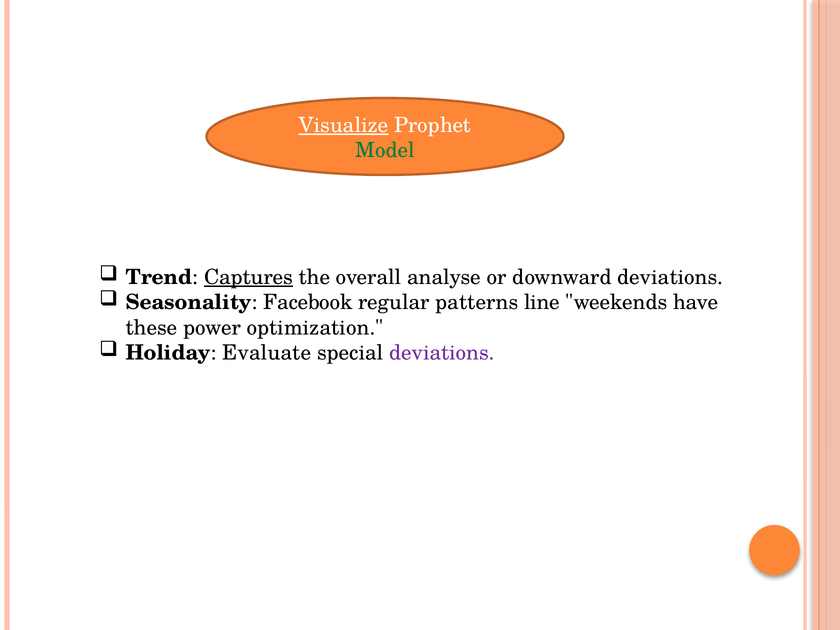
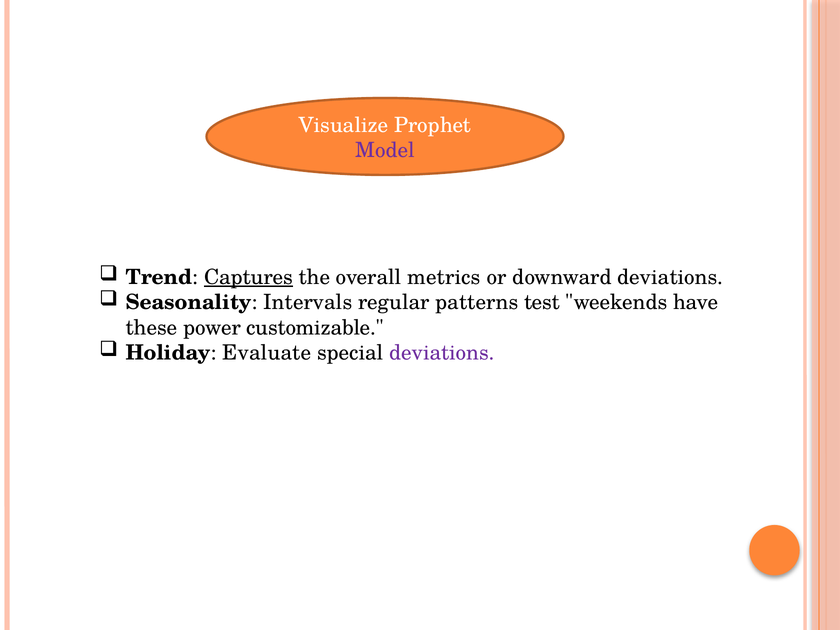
Visualize underline: present -> none
Model colour: green -> purple
analyse: analyse -> metrics
Facebook: Facebook -> Intervals
line: line -> test
optimization: optimization -> customizable
